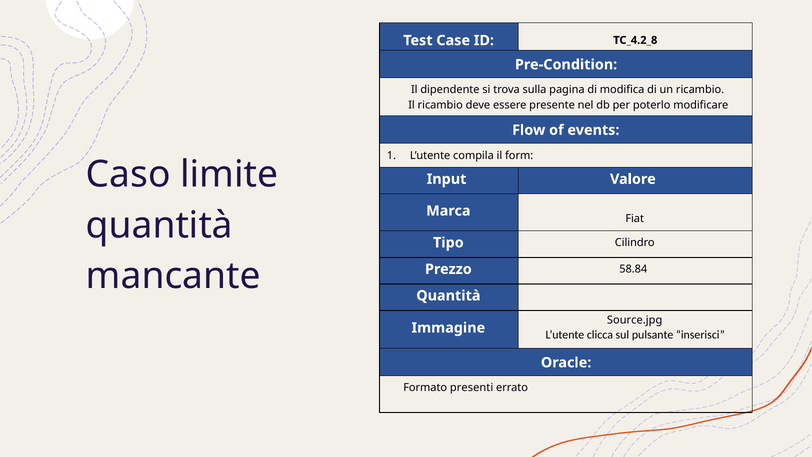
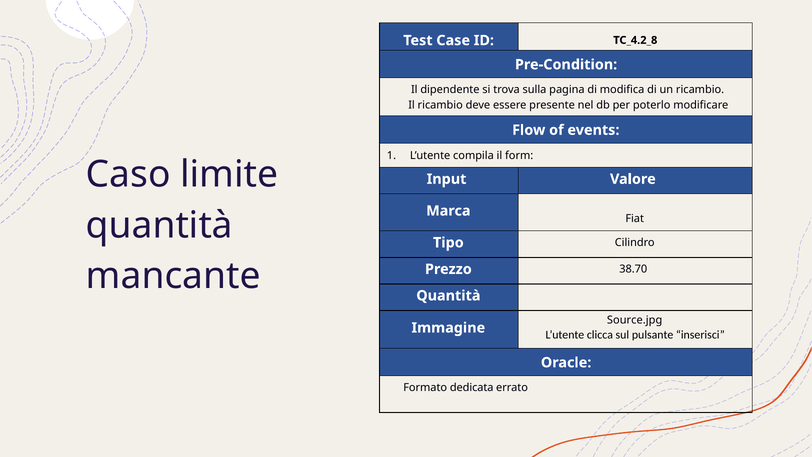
58.84: 58.84 -> 38.70
presenti: presenti -> dedicata
